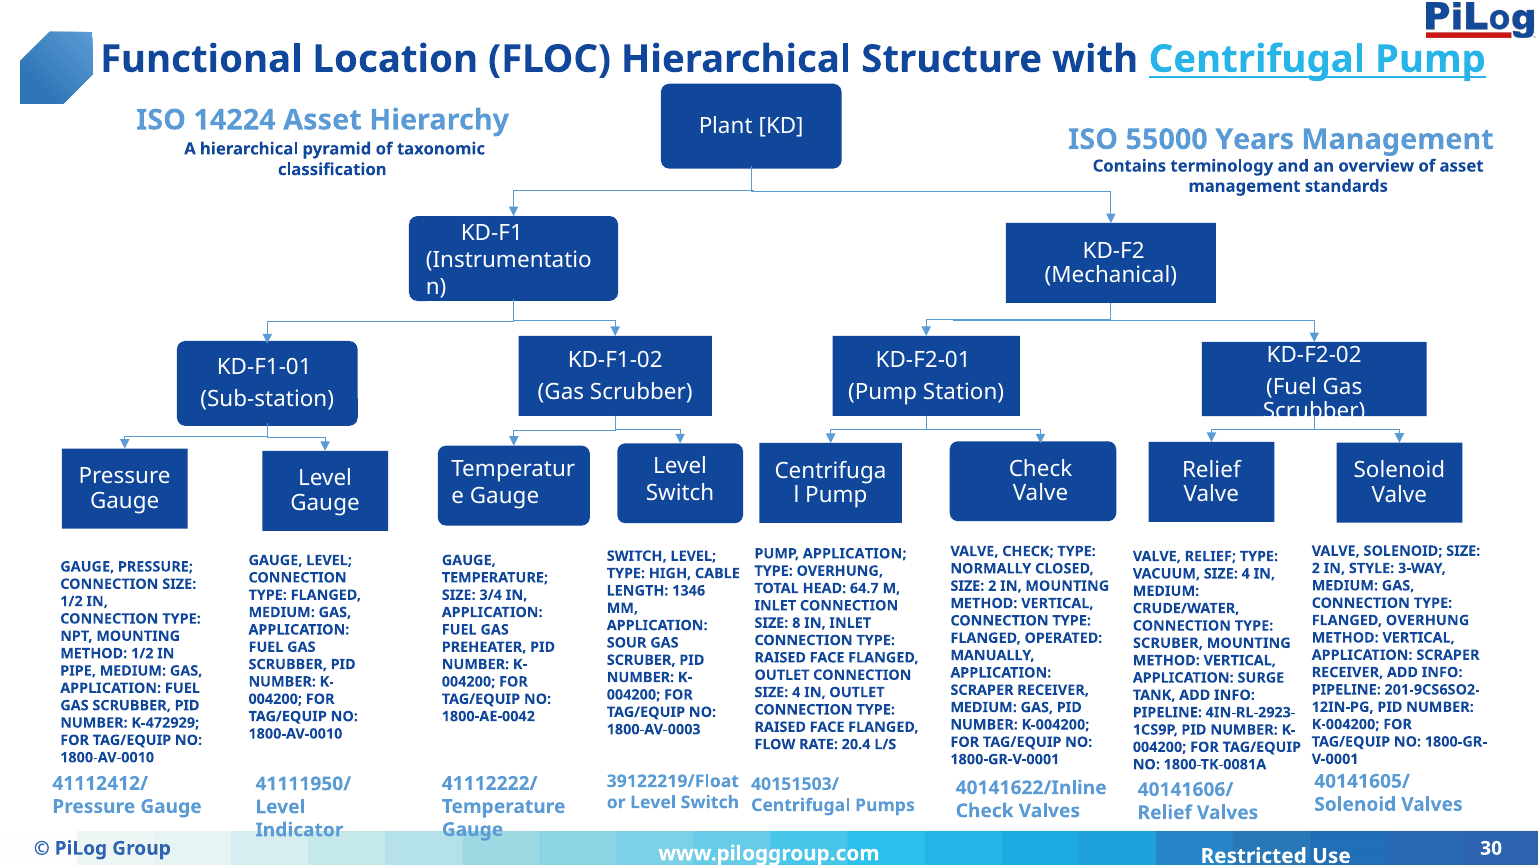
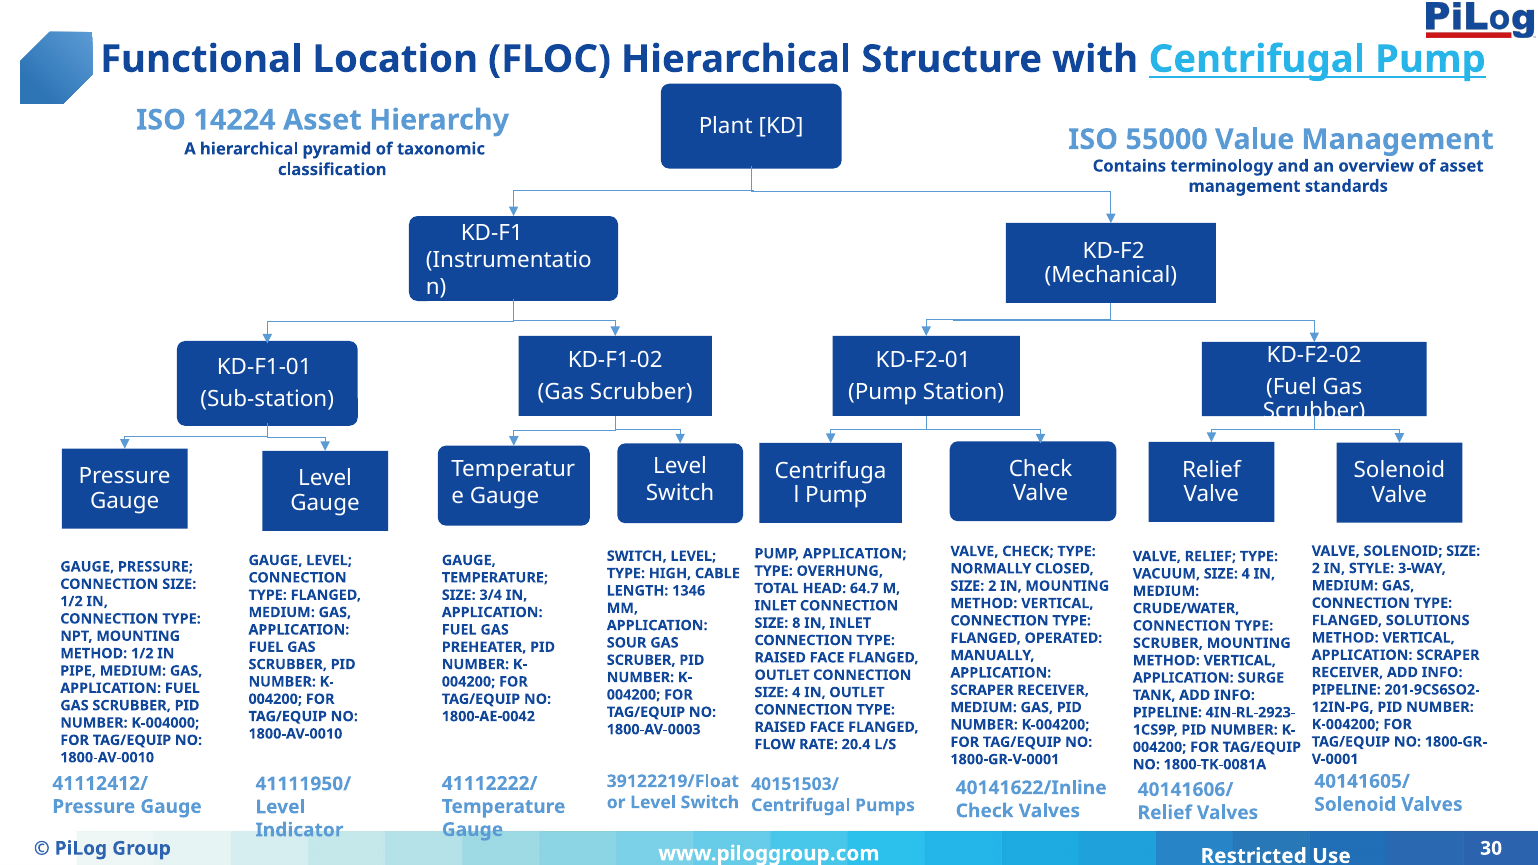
Years: Years -> Value
FLANGED OVERHUNG: OVERHUNG -> SOLUTIONS
K-472929: K-472929 -> K-004000
